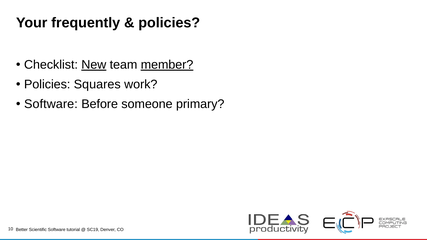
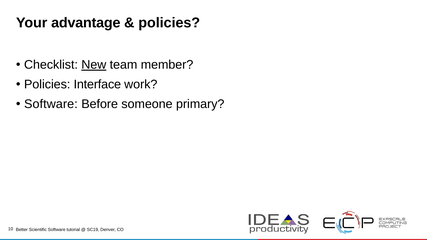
frequently: frequently -> advantage
member underline: present -> none
Squares: Squares -> Interface
